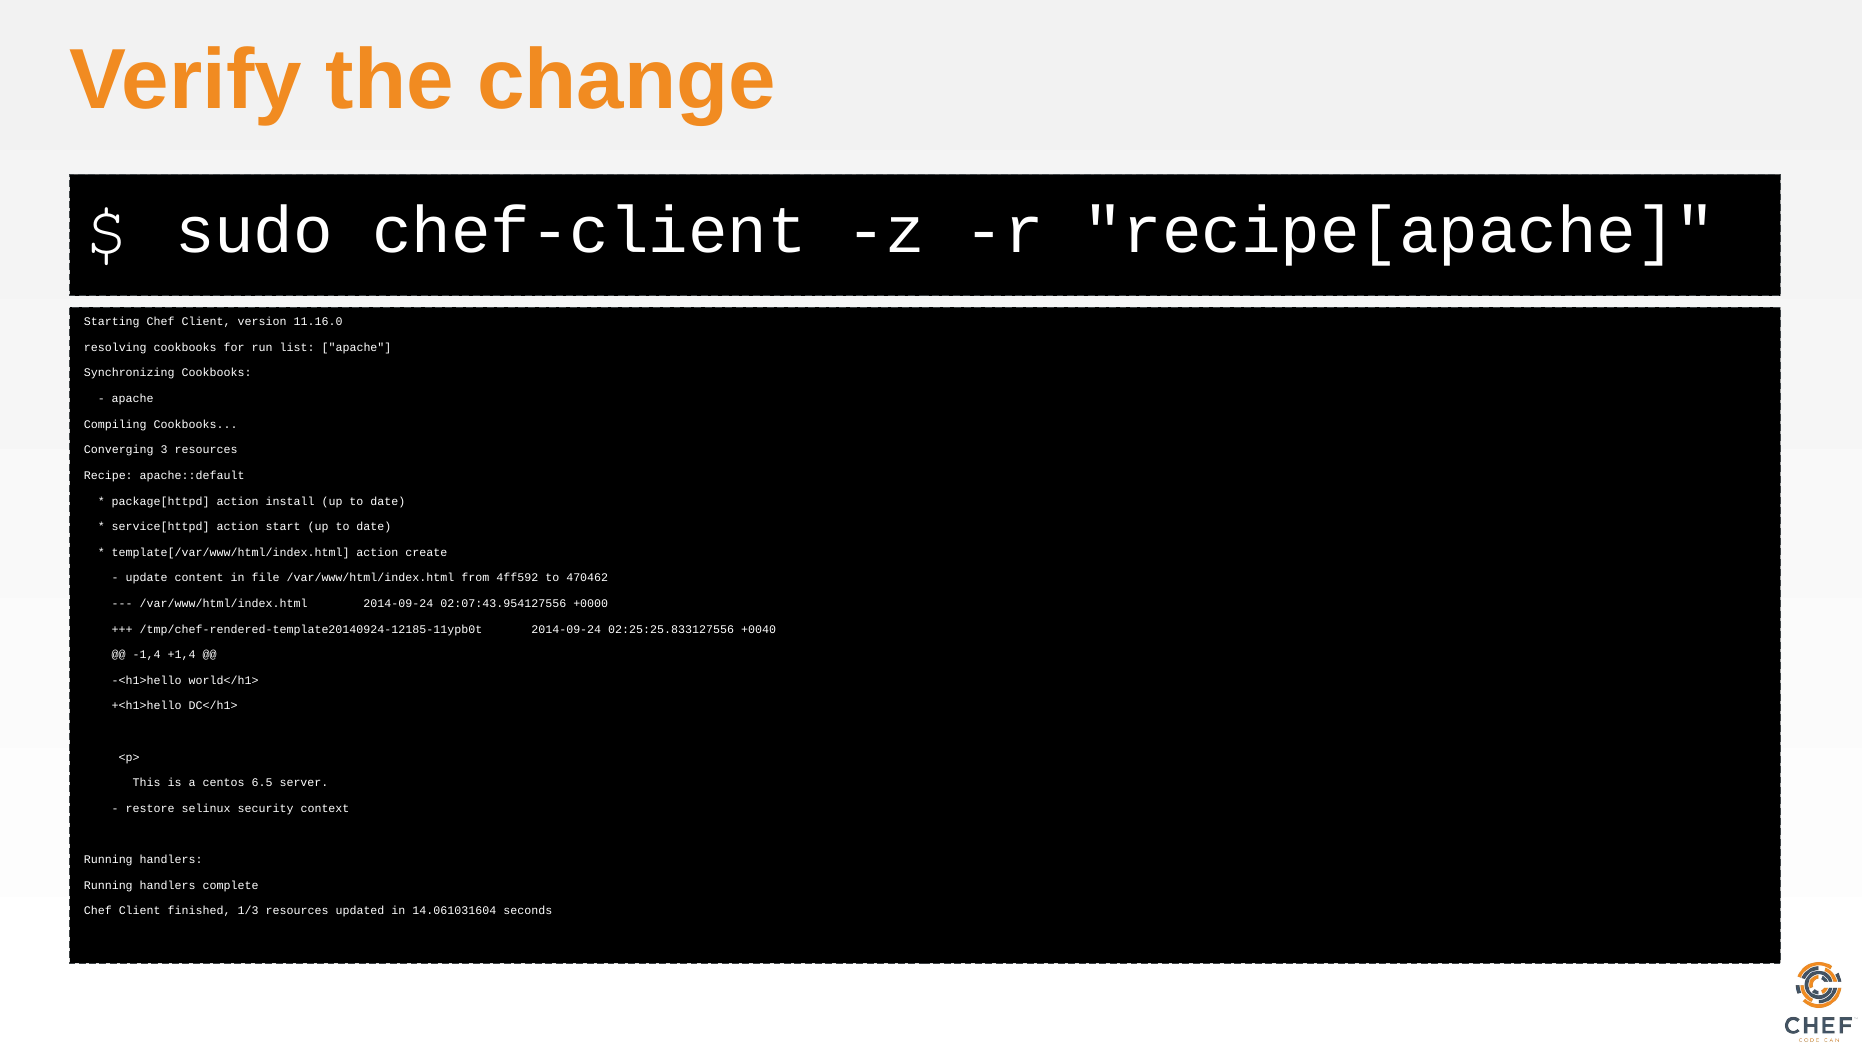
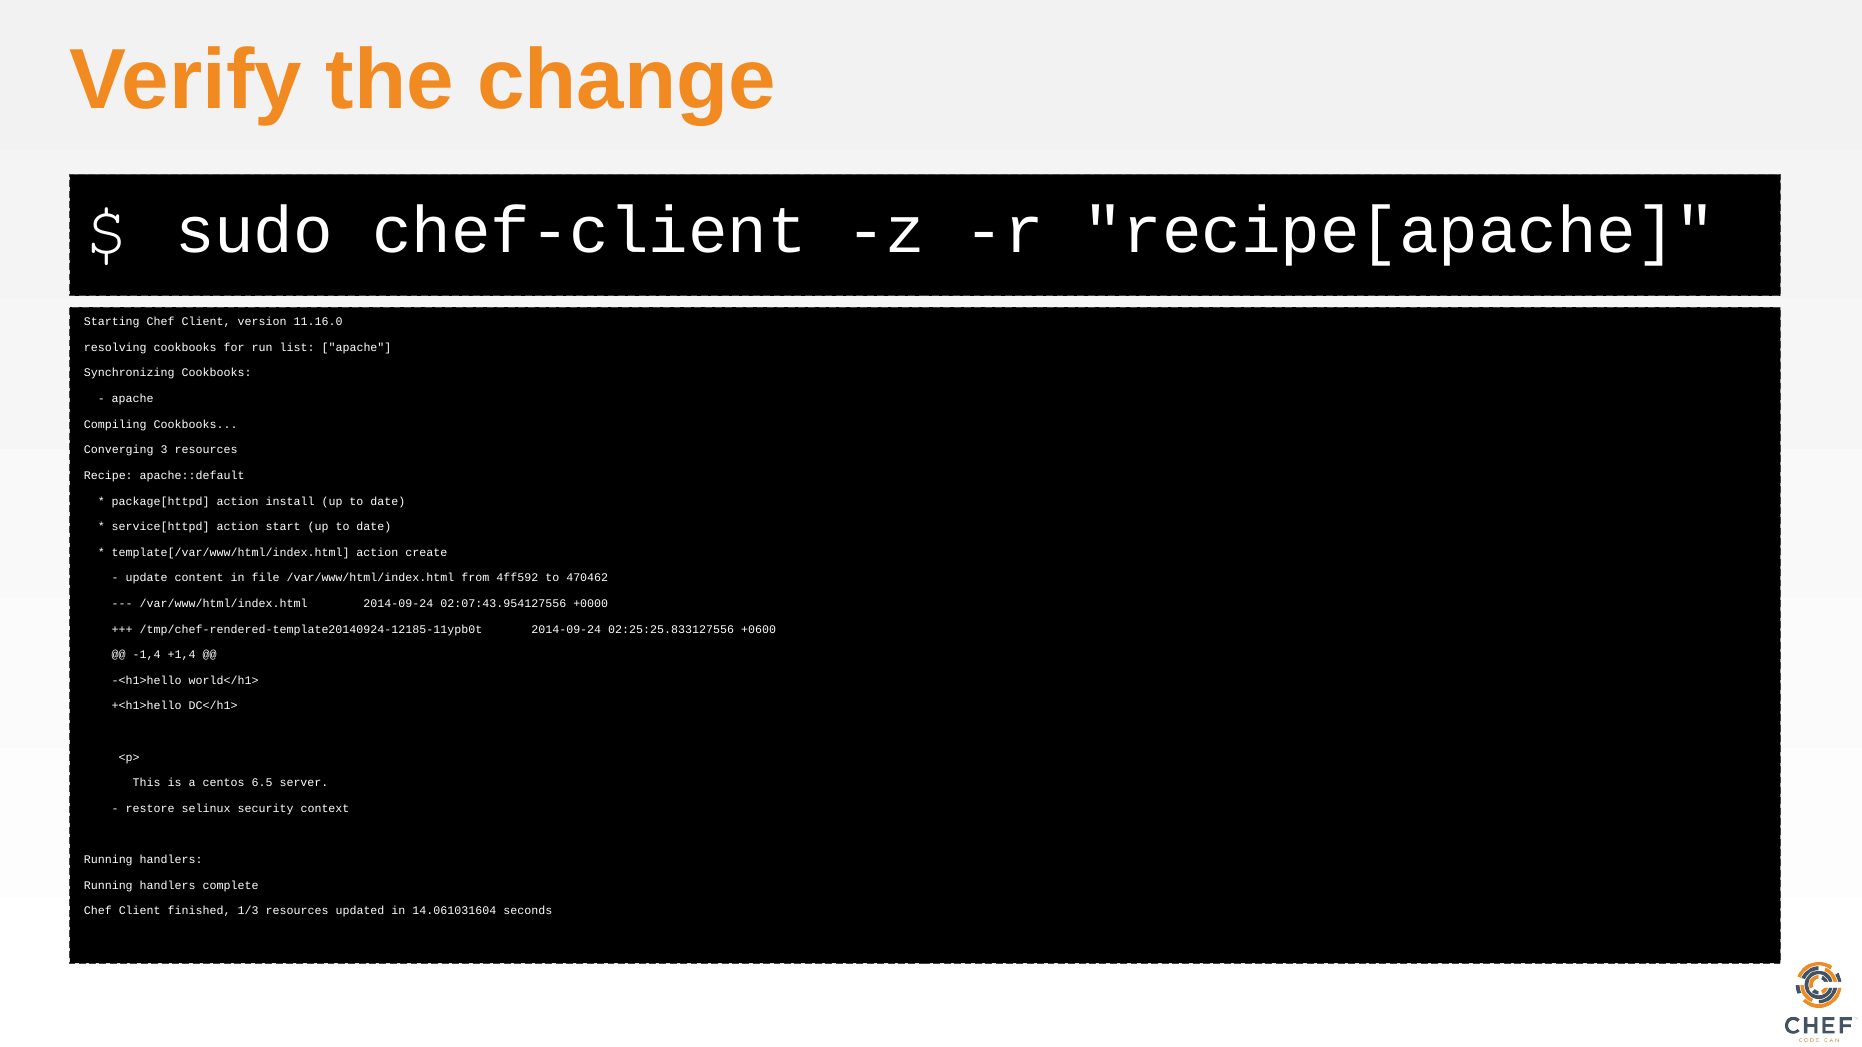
+0040: +0040 -> +0600
